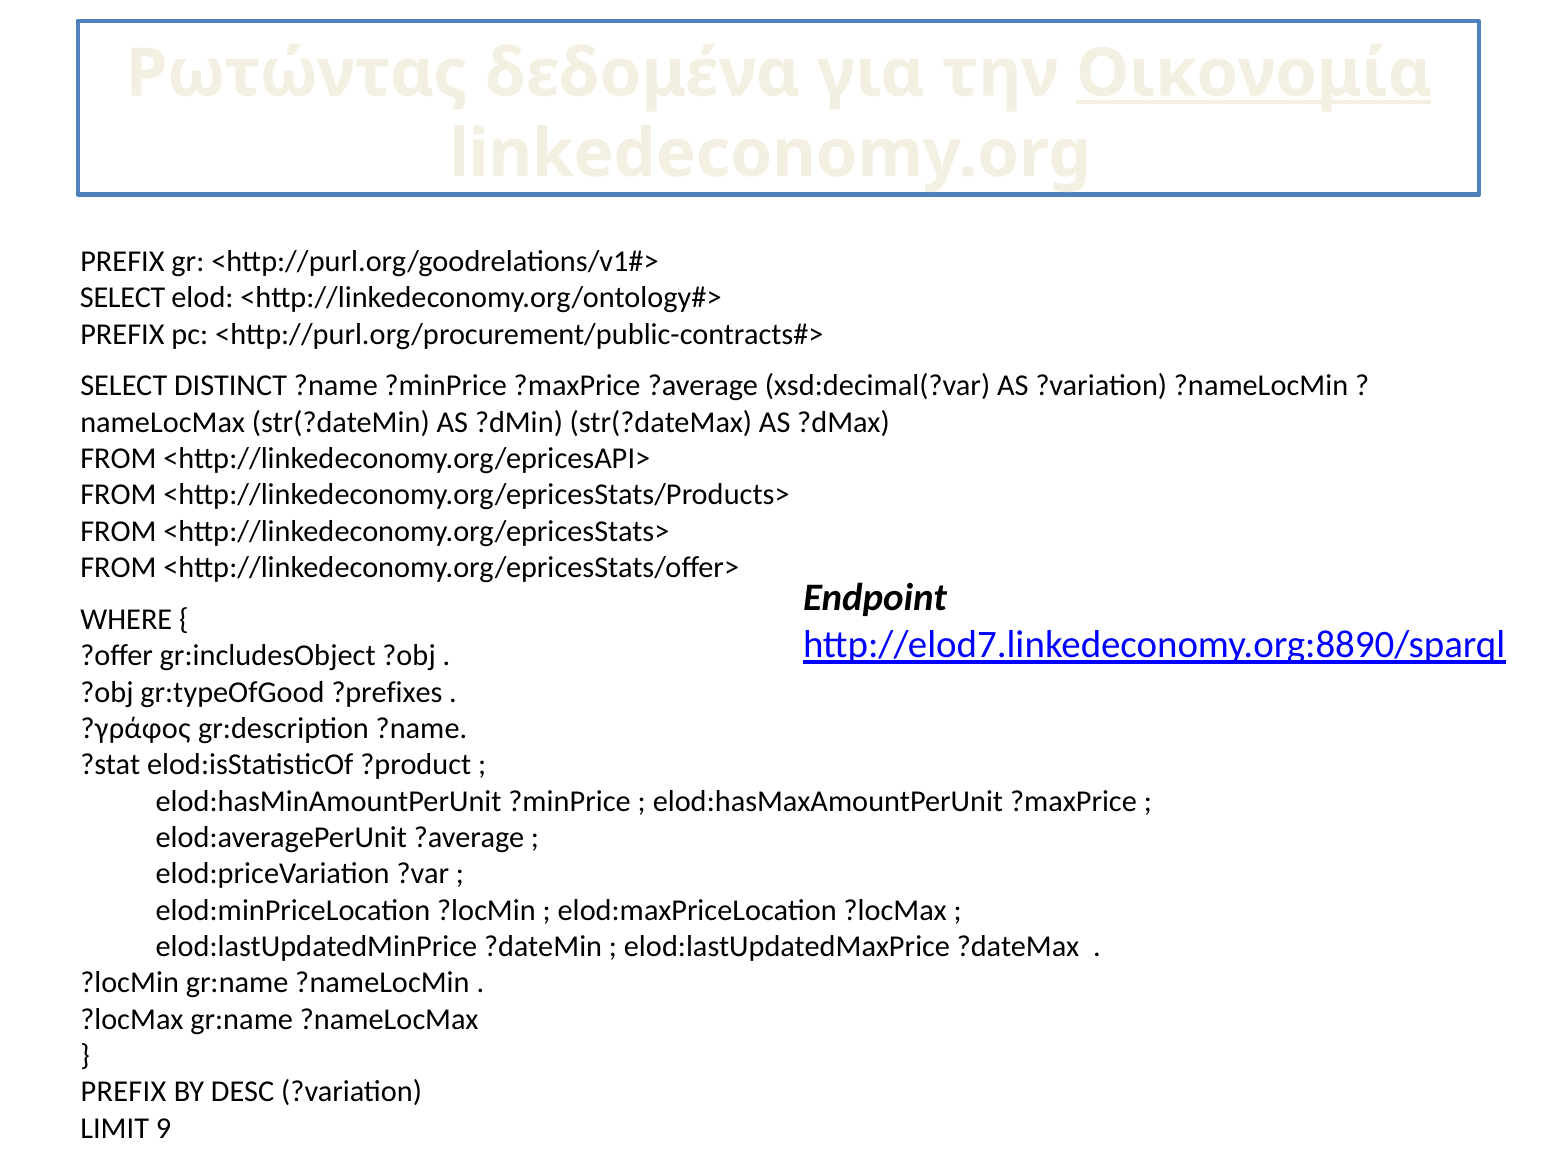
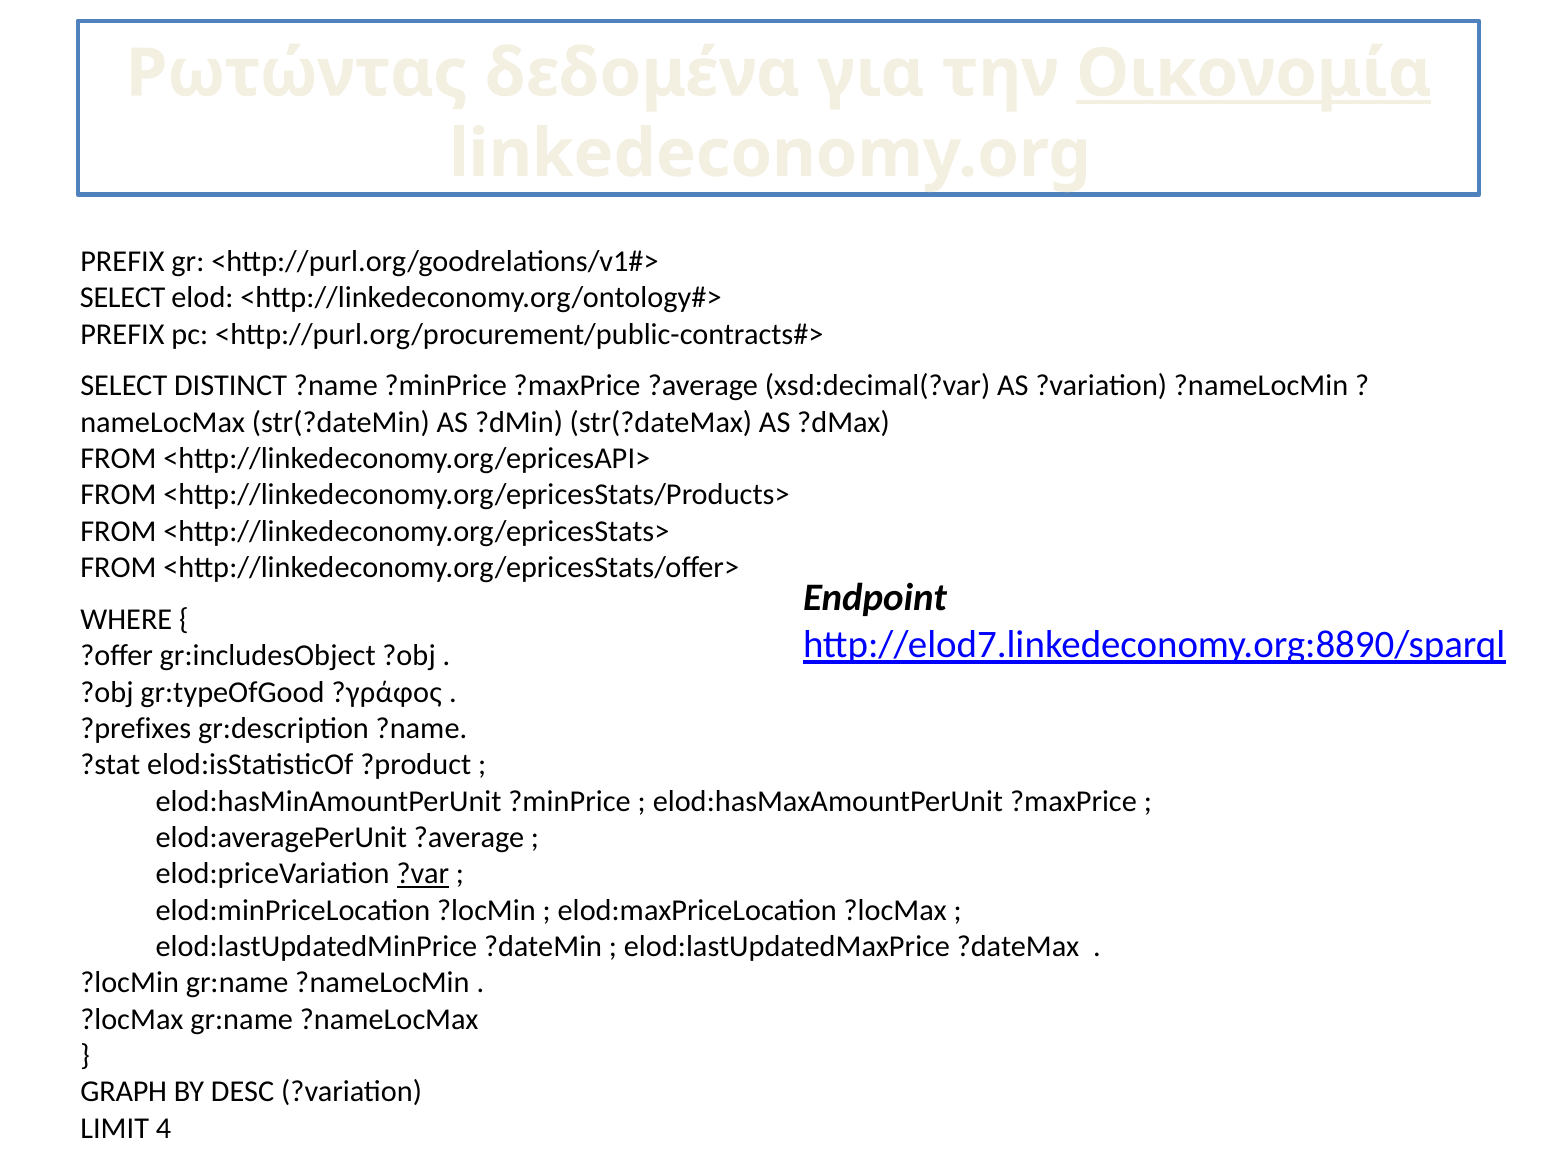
?prefixes: ?prefixes -> ?γράφος
?γράφος: ?γράφος -> ?prefixes
?var underline: none -> present
PREFIX at (124, 1092): PREFIX -> GRAPH
9: 9 -> 4
